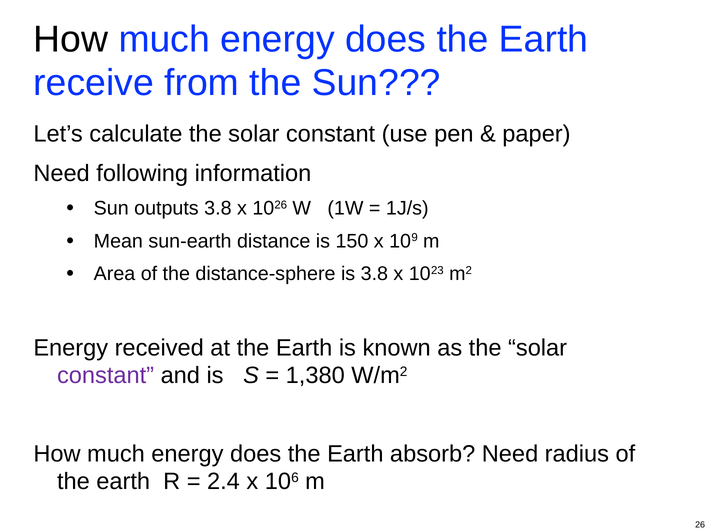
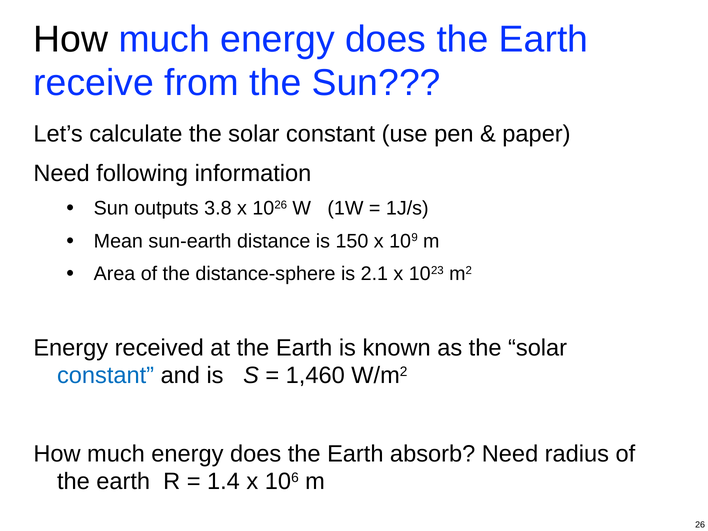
is 3.8: 3.8 -> 2.1
constant at (106, 376) colour: purple -> blue
1,380: 1,380 -> 1,460
2.4: 2.4 -> 1.4
